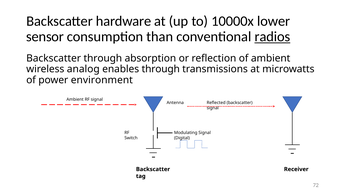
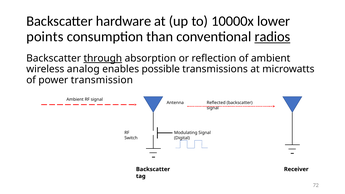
sensor: sensor -> points
through at (103, 58) underline: none -> present
enables through: through -> possible
environment: environment -> transmission
